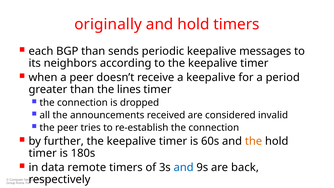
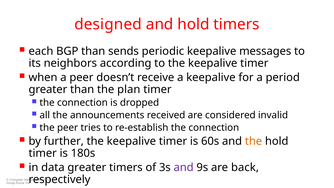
originally: originally -> designed
lines: lines -> plan
data remote: remote -> greater
and at (184, 167) colour: blue -> purple
